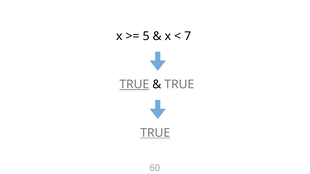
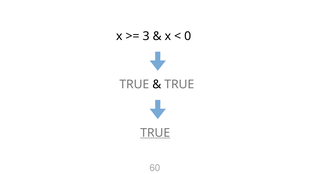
5: 5 -> 3
7: 7 -> 0
TRUE at (134, 85) underline: present -> none
